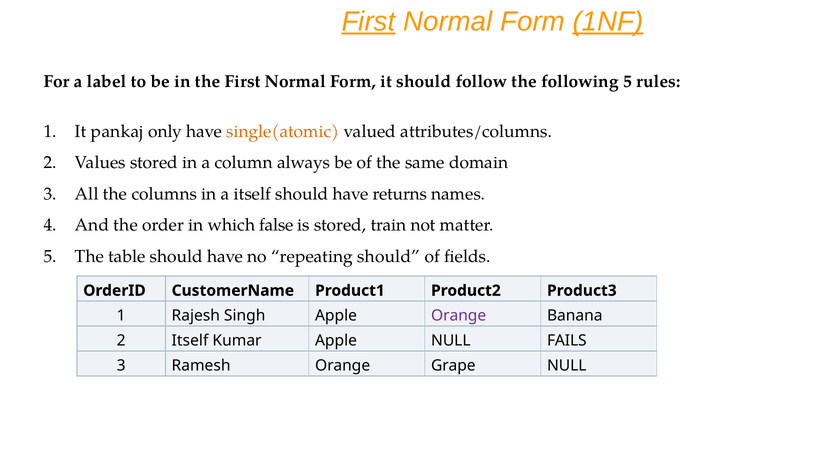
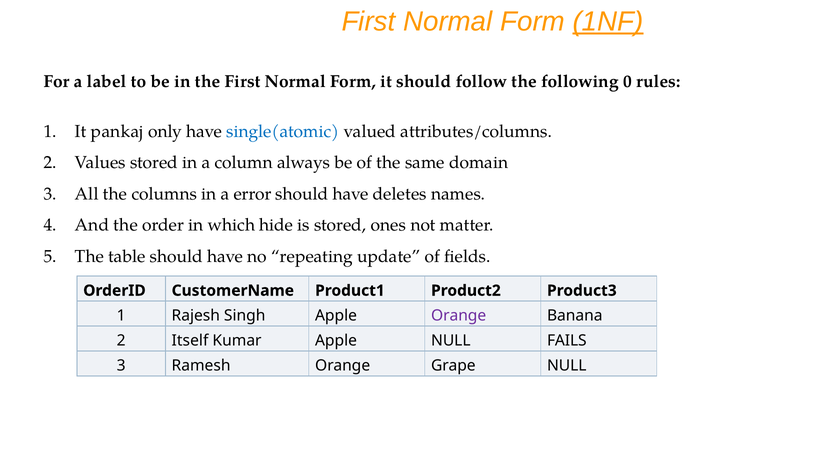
First at (368, 22) underline: present -> none
following 5: 5 -> 0
single(atomic colour: orange -> blue
a itself: itself -> error
returns: returns -> deletes
false: false -> hide
train: train -> ones
repeating should: should -> update
